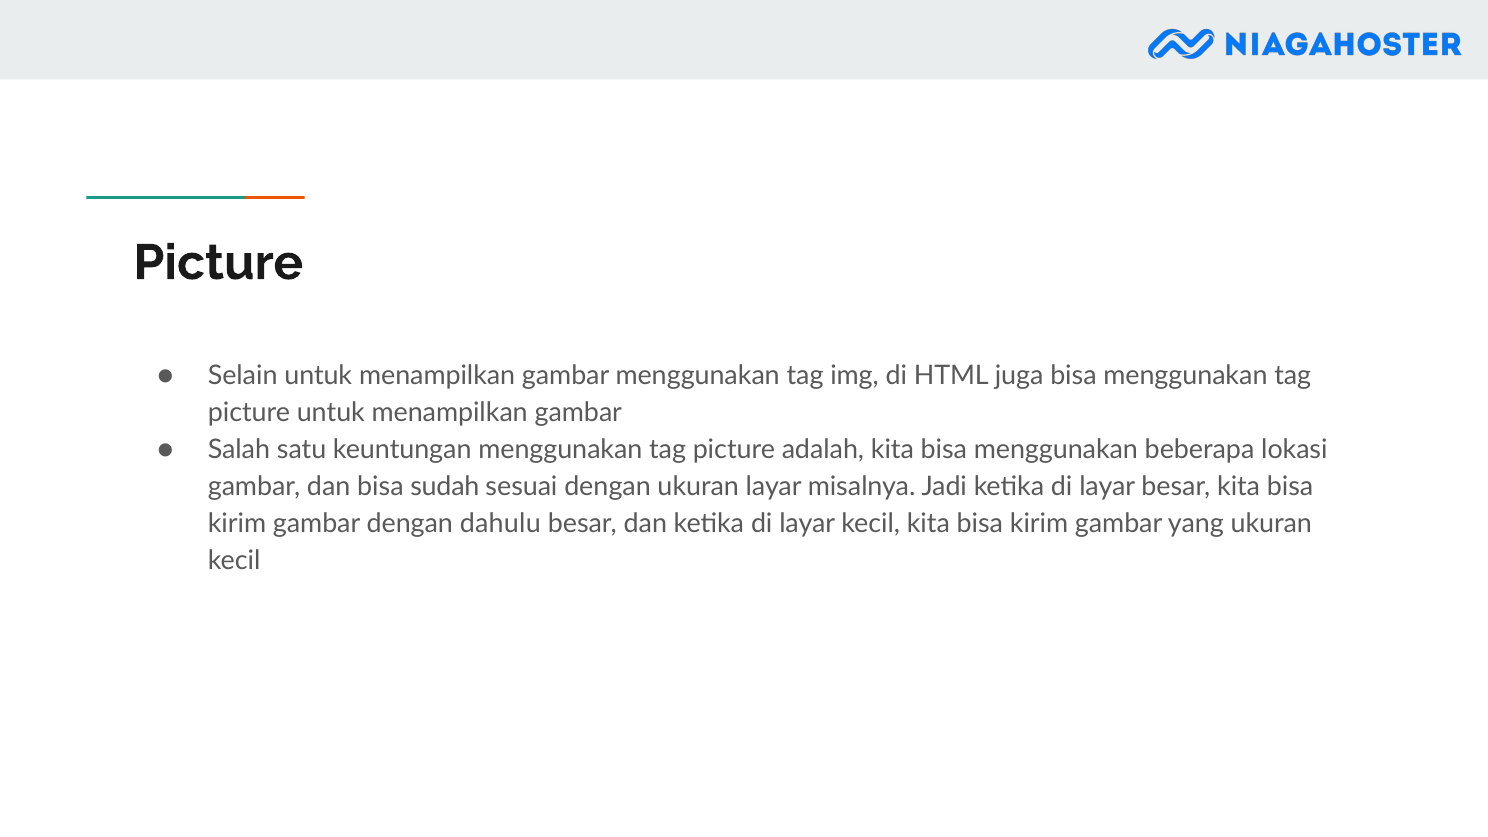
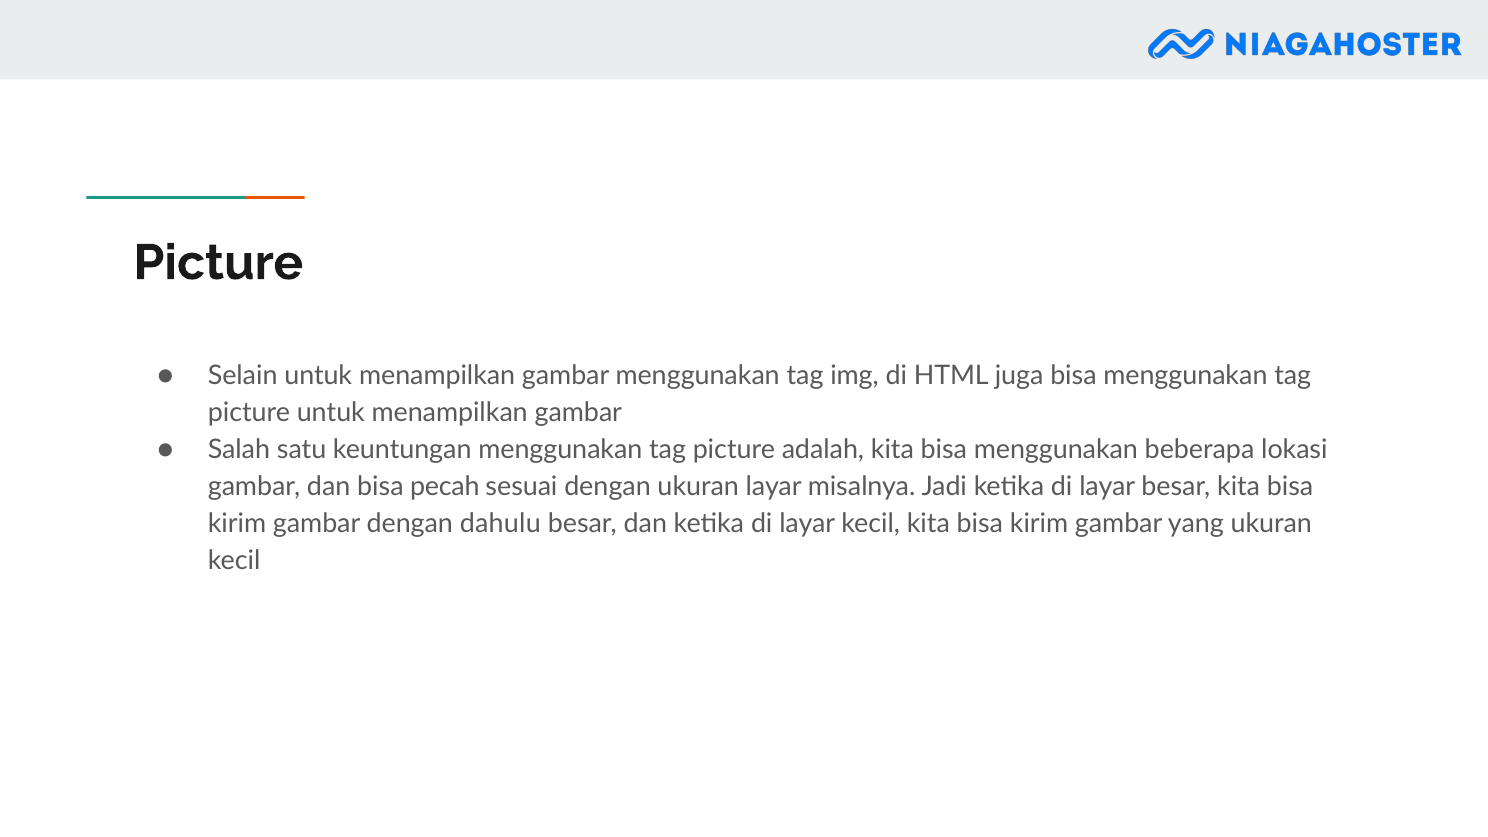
sudah: sudah -> pecah
